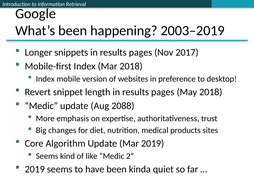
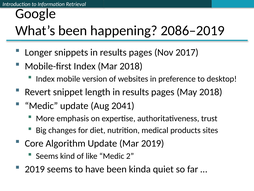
2003–2019: 2003–2019 -> 2086–2019
2088: 2088 -> 2041
